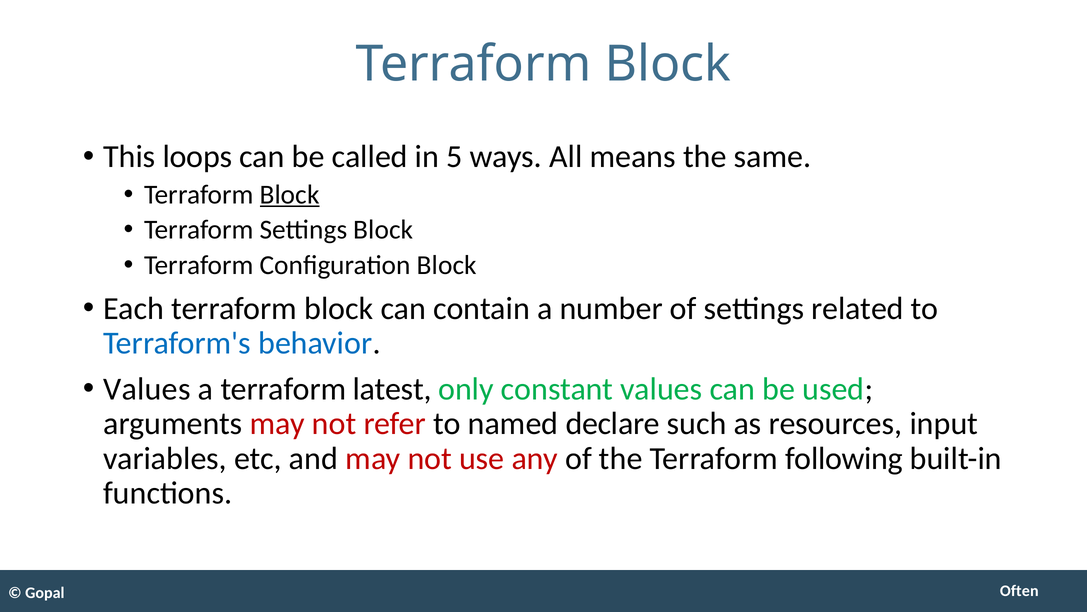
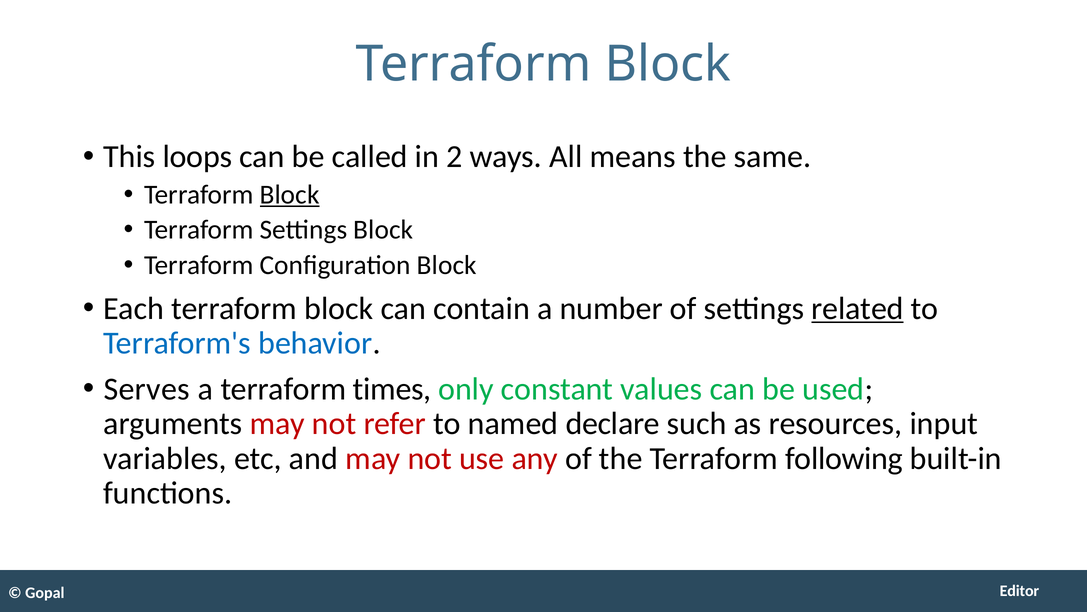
5: 5 -> 2
related underline: none -> present
Values at (147, 389): Values -> Serves
latest: latest -> times
Often: Often -> Editor
